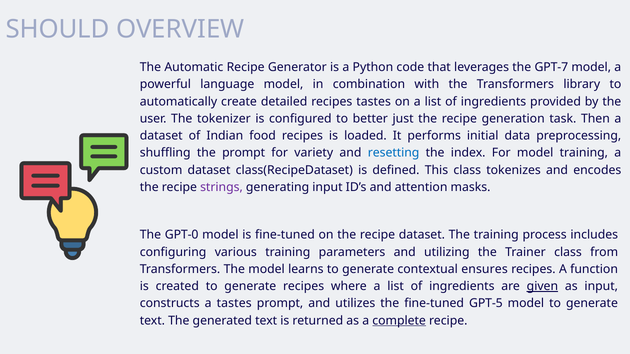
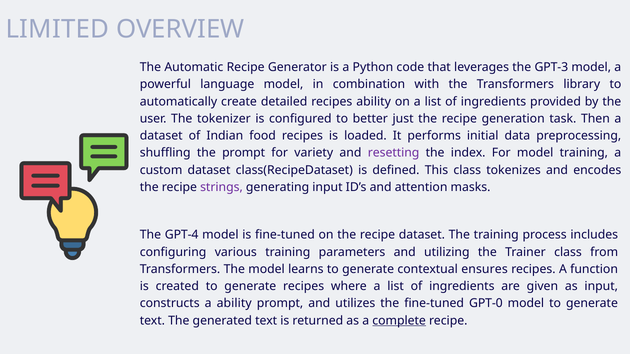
SHOULD: SHOULD -> LIMITED
GPT-7: GPT-7 -> GPT-3
recipes tastes: tastes -> ability
resetting colour: blue -> purple
GPT-0: GPT-0 -> GPT-4
given underline: present -> none
a tastes: tastes -> ability
GPT-5: GPT-5 -> GPT-0
